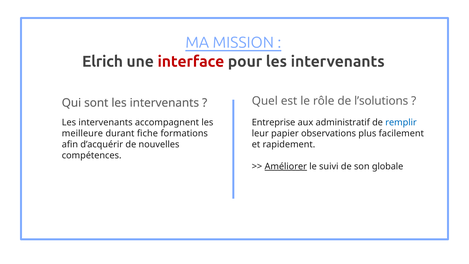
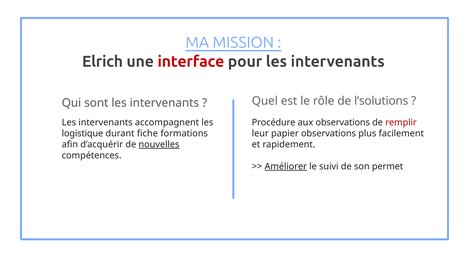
Entreprise: Entreprise -> Procédure
aux administratif: administratif -> observations
remplir colour: blue -> red
meilleure: meilleure -> logistique
nouvelles underline: none -> present
globale: globale -> permet
